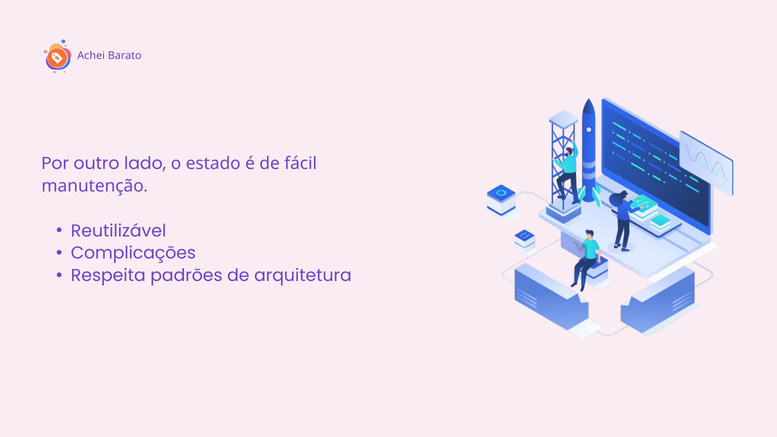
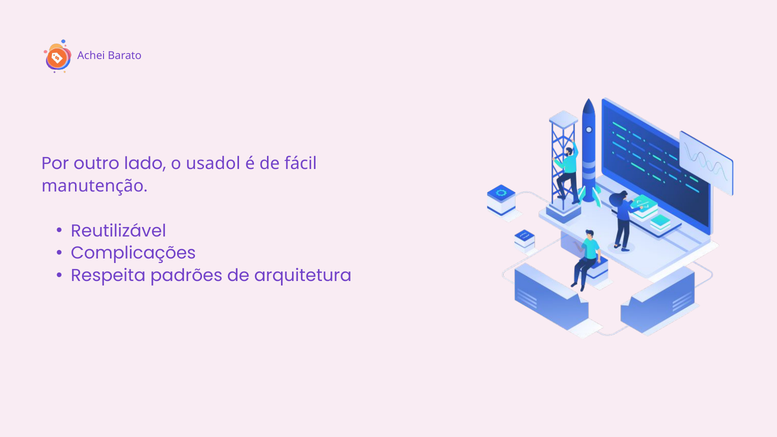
estado: estado -> usadol
